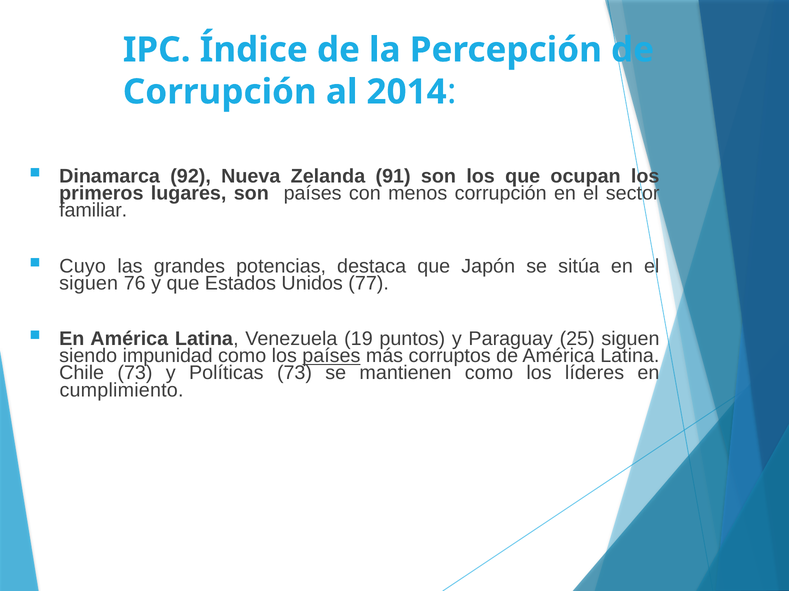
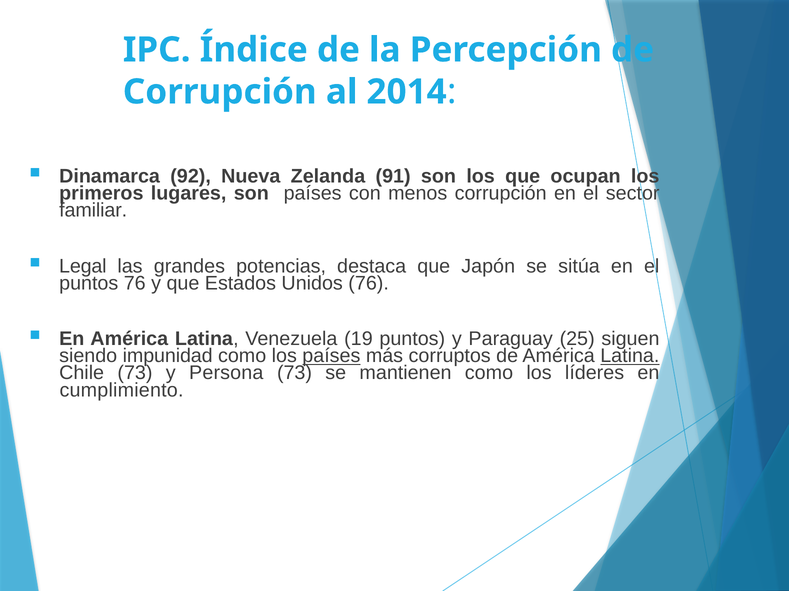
Cuyo: Cuyo -> Legal
siguen at (89, 283): siguen -> puntos
Unidos 77: 77 -> 76
Latina at (630, 356) underline: none -> present
Políticas: Políticas -> Persona
